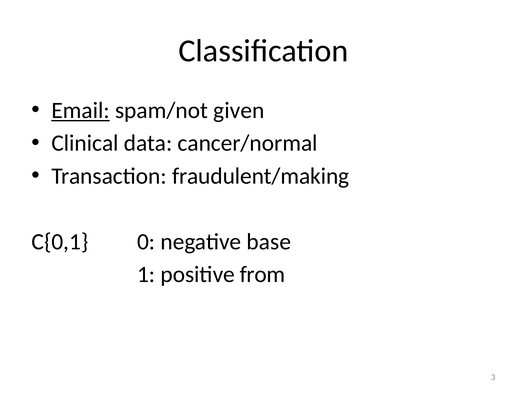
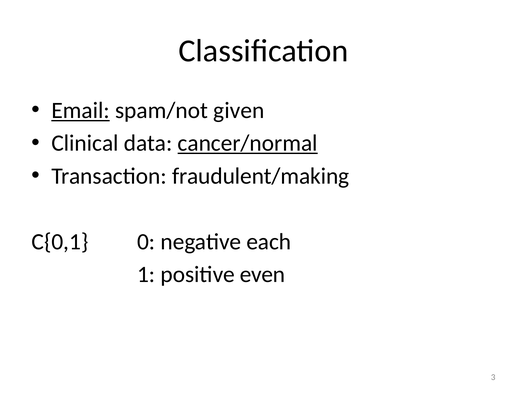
cancer/normal underline: none -> present
base: base -> each
from: from -> even
